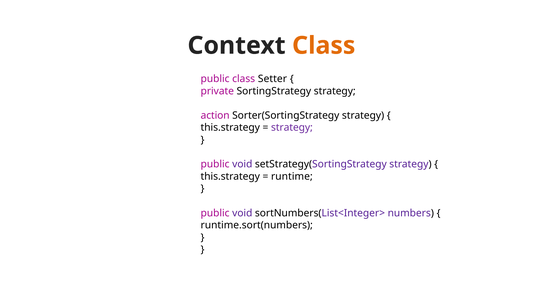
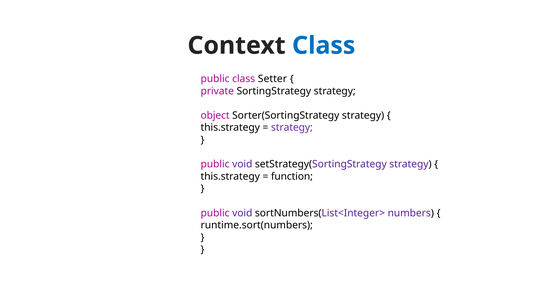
Class at (324, 46) colour: orange -> blue
action: action -> object
runtime: runtime -> function
